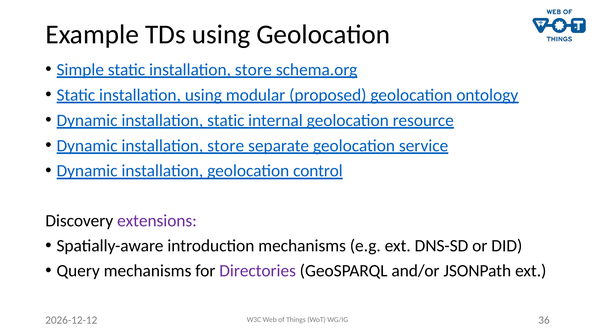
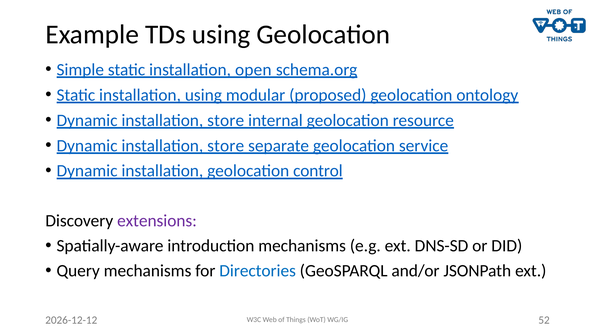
static installation store: store -> open
static at (226, 120): static -> store
Directories colour: purple -> blue
36: 36 -> 52
